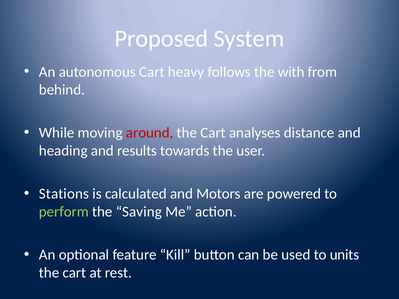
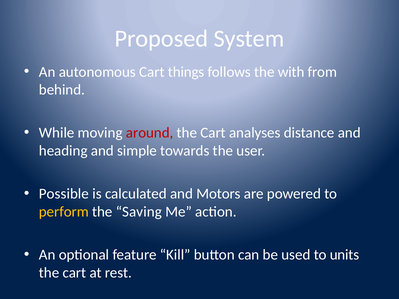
heavy: heavy -> things
results: results -> simple
Stations: Stations -> Possible
perform colour: light green -> yellow
